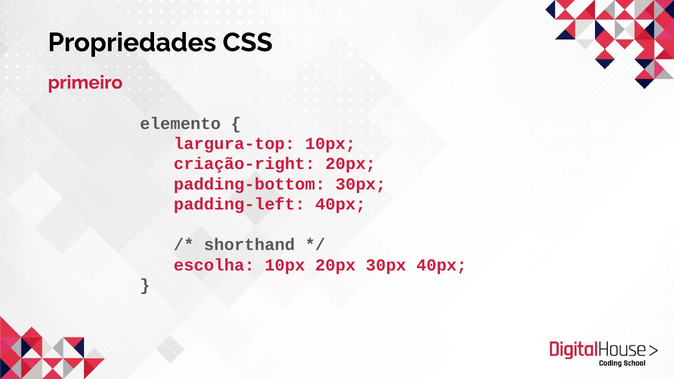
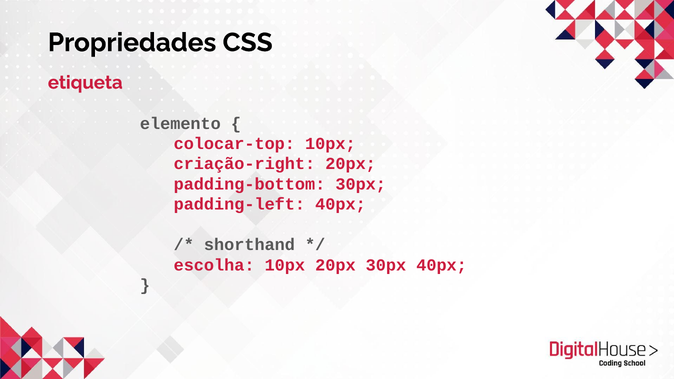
primeiro: primeiro -> etiqueta
largura-top: largura-top -> colocar-top
